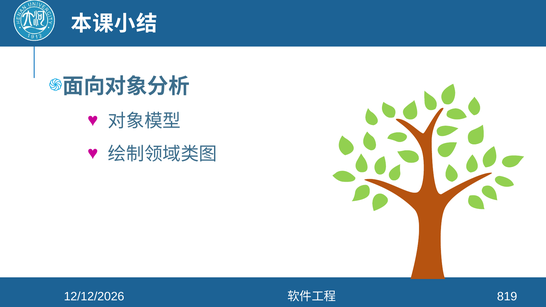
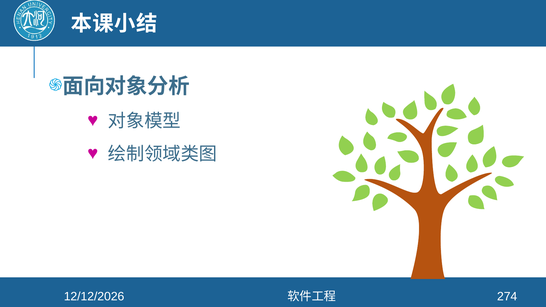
819: 819 -> 274
